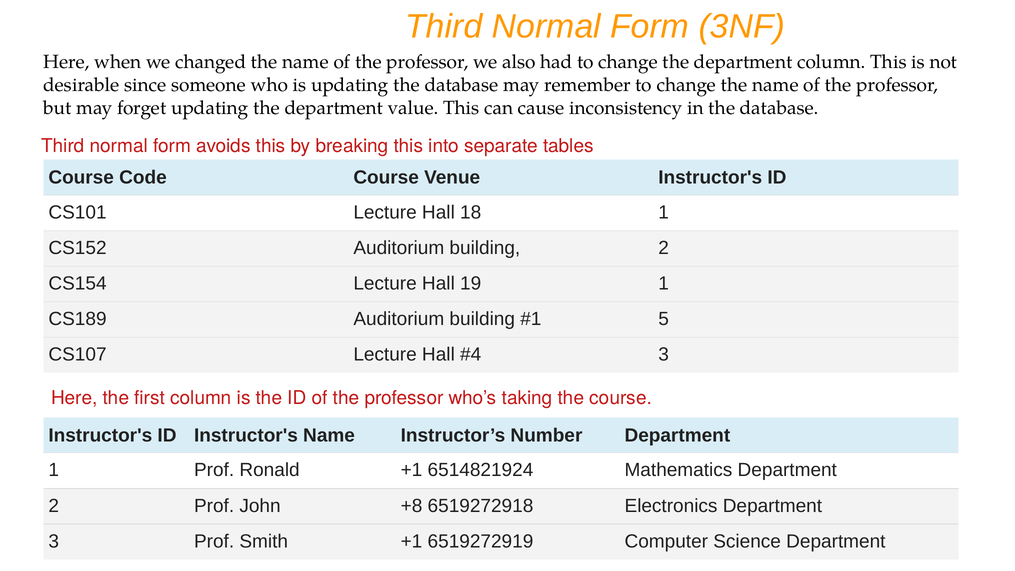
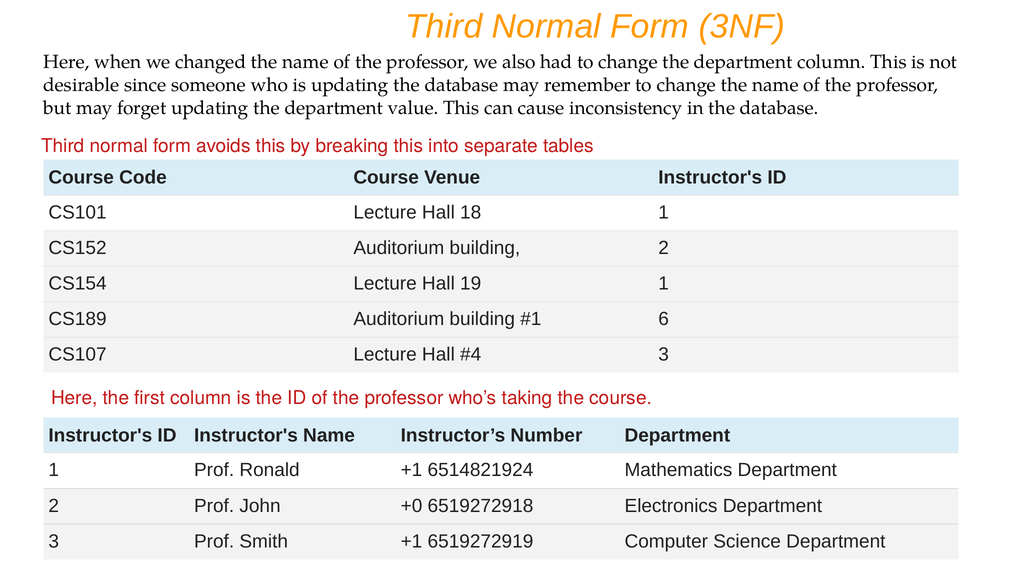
5: 5 -> 6
+8: +8 -> +0
